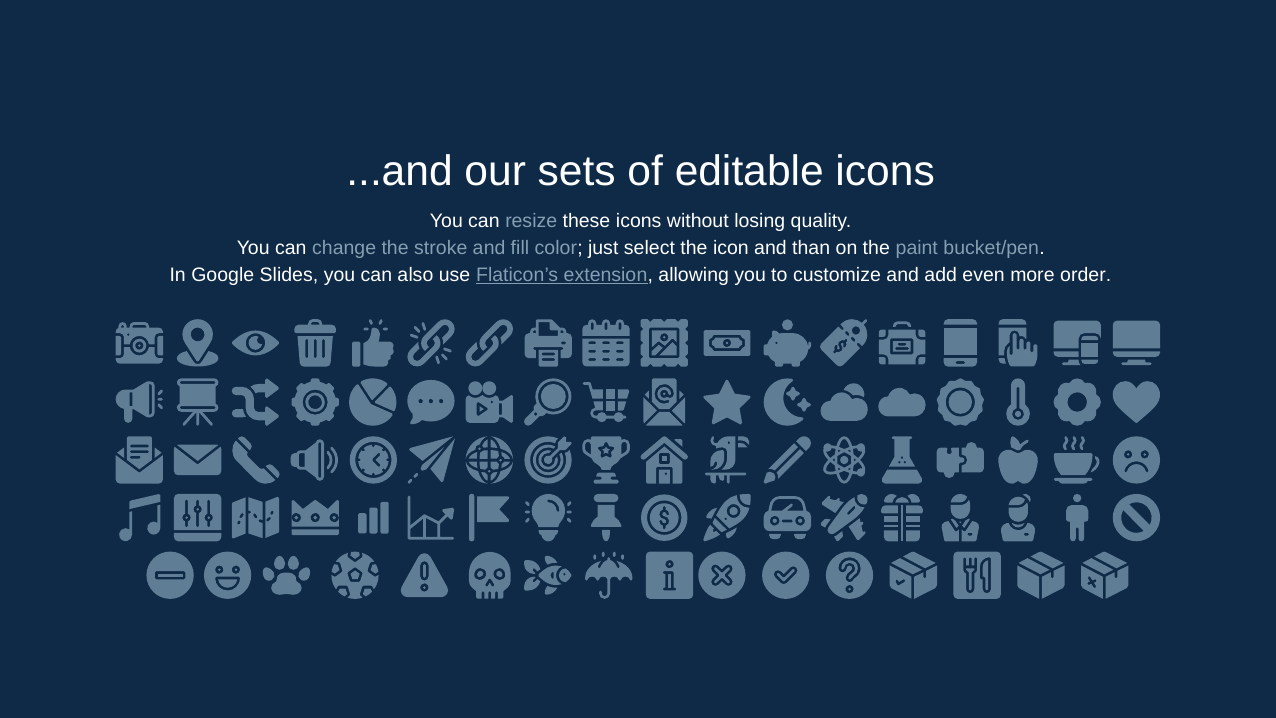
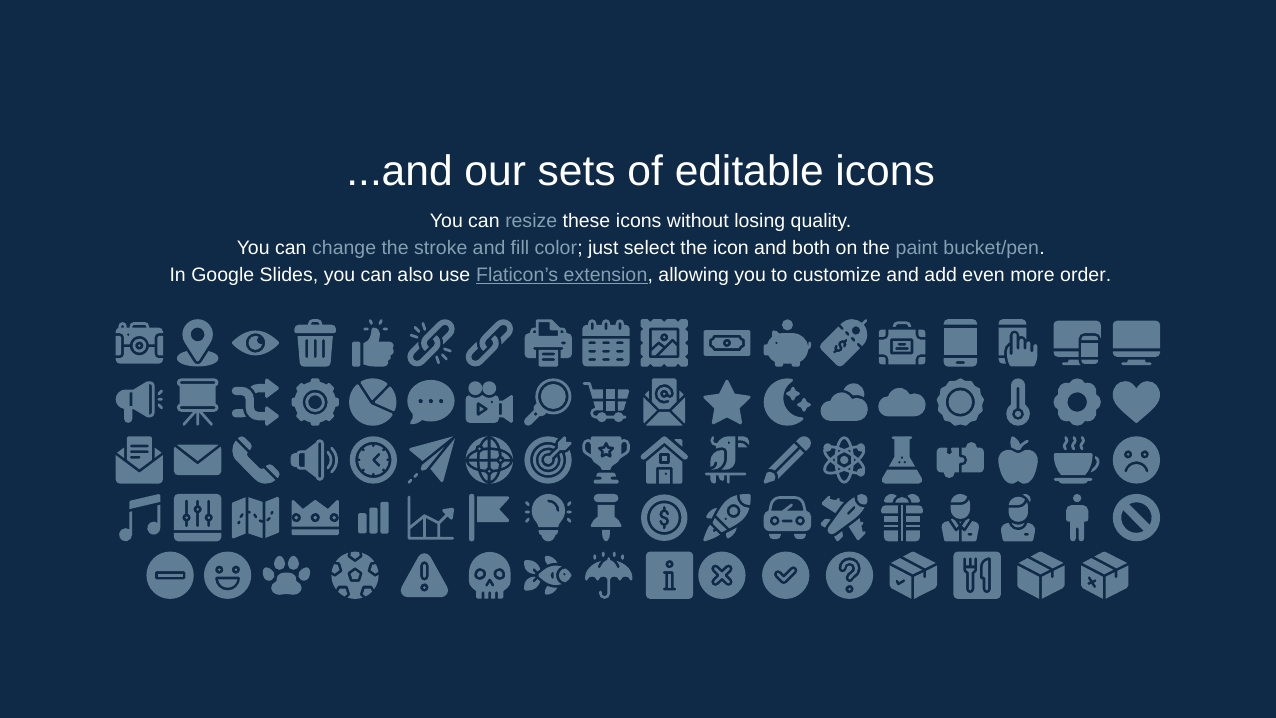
than: than -> both
